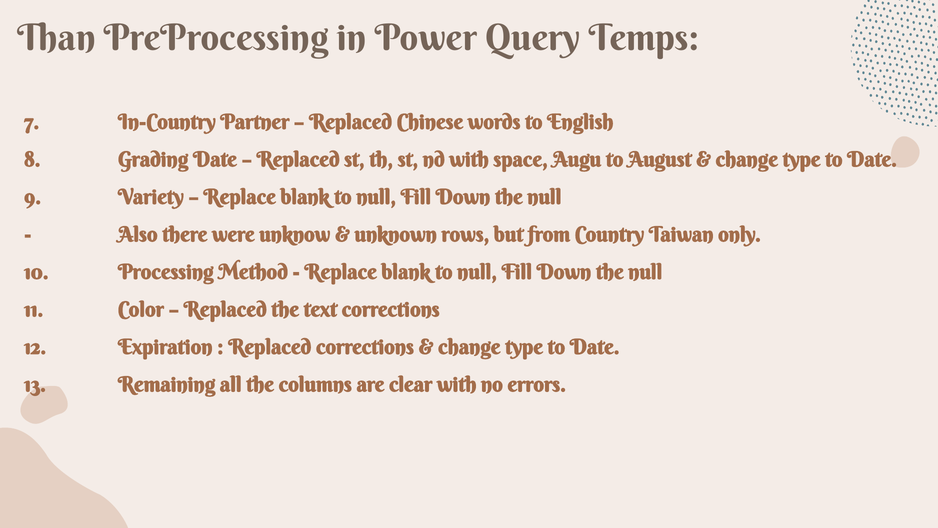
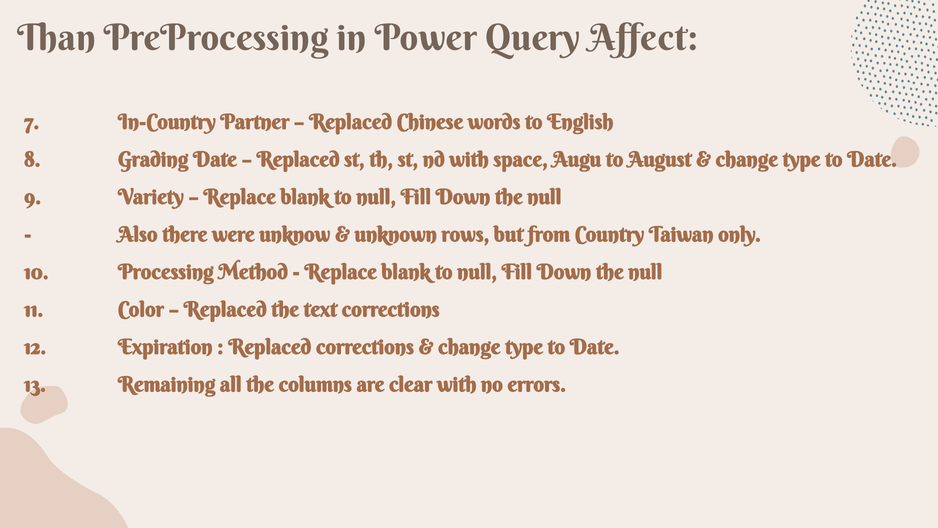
Temps: Temps -> Affect
